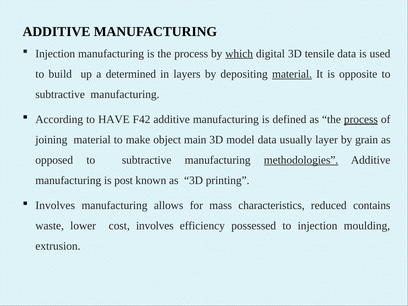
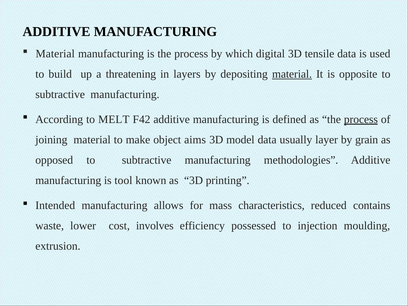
Injection at (55, 54): Injection -> Material
which underline: present -> none
determined: determined -> threatening
HAVE: HAVE -> MELT
main: main -> aims
methodologies underline: present -> none
post: post -> tool
Involves at (55, 205): Involves -> Intended
